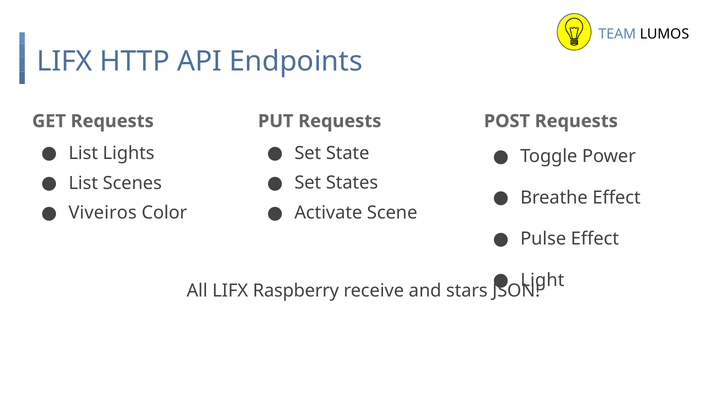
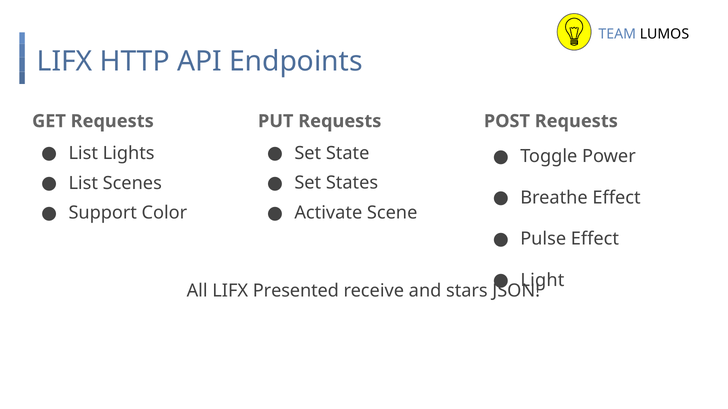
Viveiros: Viveiros -> Support
Raspberry: Raspberry -> Presented
